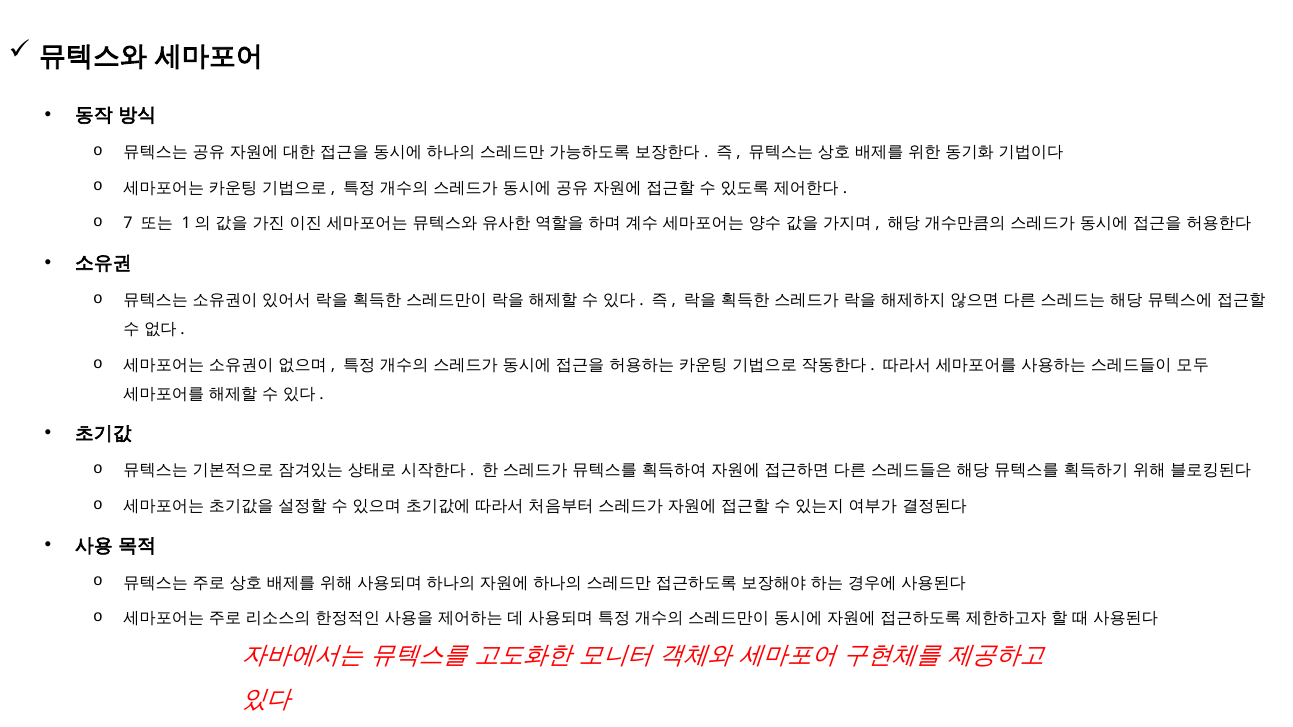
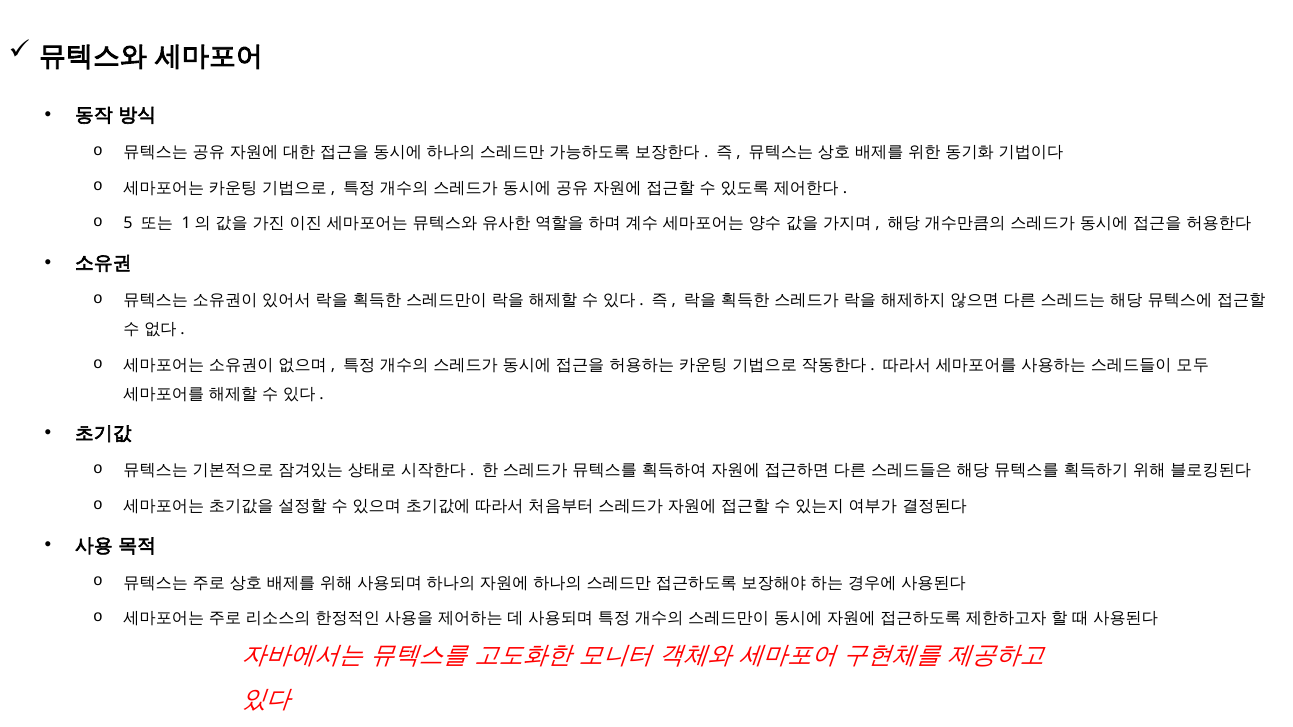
7: 7 -> 5
